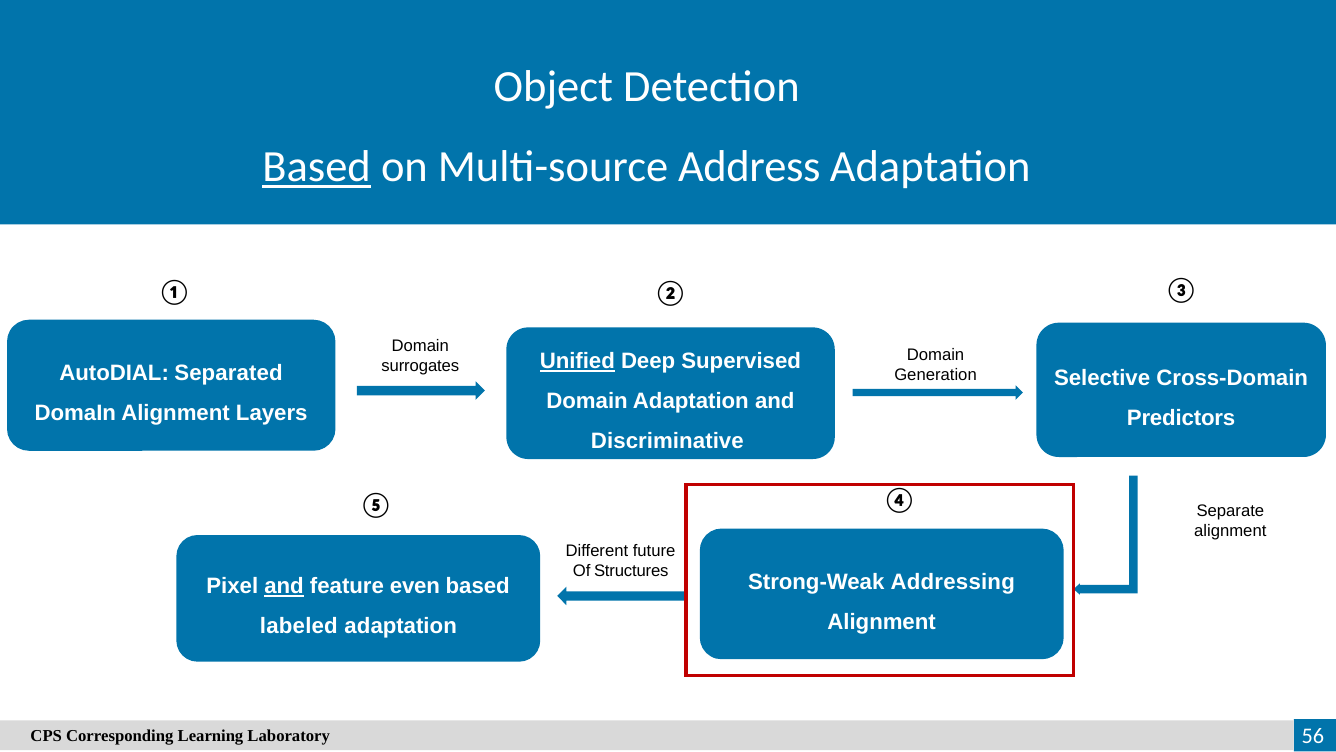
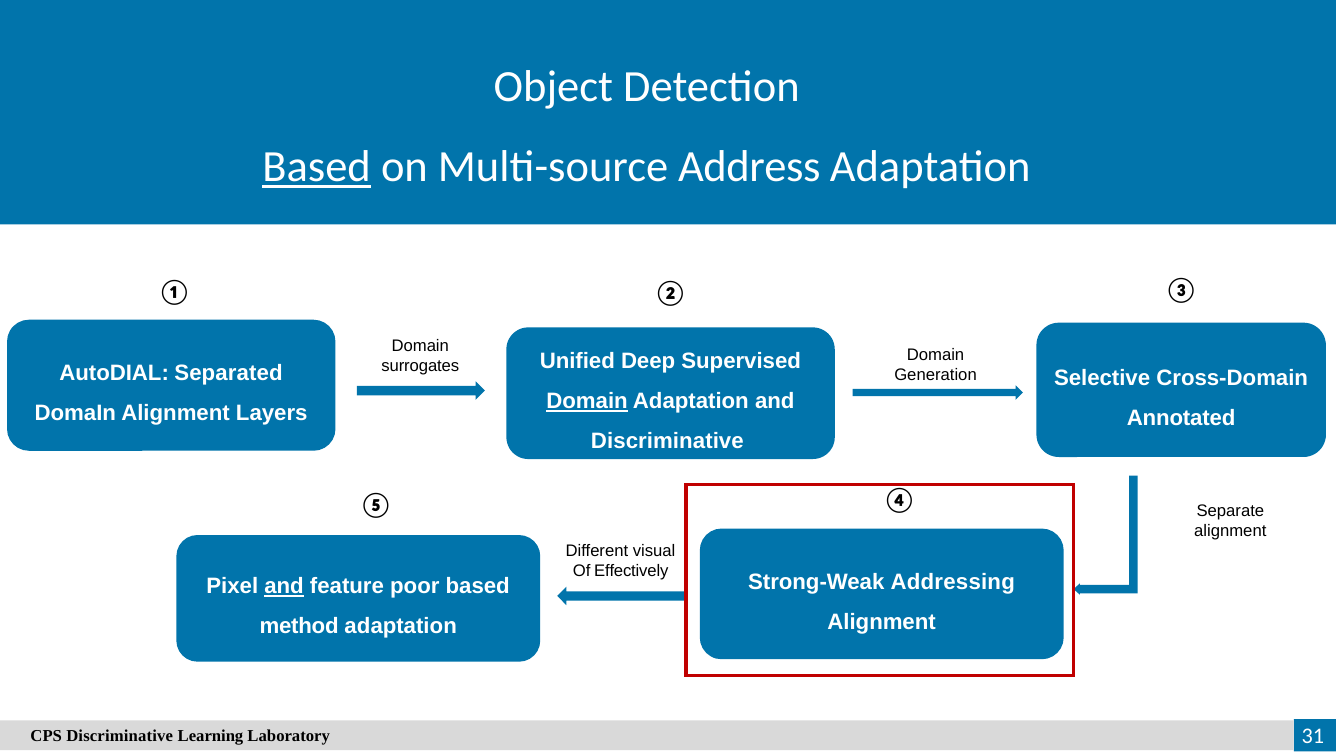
Unified underline: present -> none
Domain at (587, 401) underline: none -> present
Predictors: Predictors -> Annotated
future: future -> visual
Structures: Structures -> Effectively
even: even -> poor
labeled: labeled -> method
CPS Corresponding: Corresponding -> Discriminative
56: 56 -> 31
